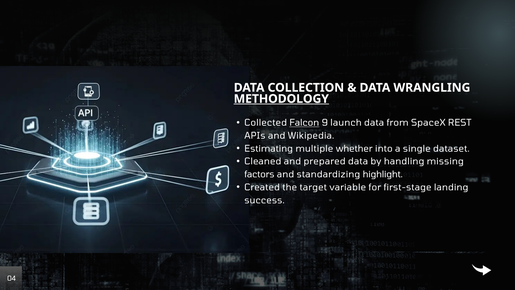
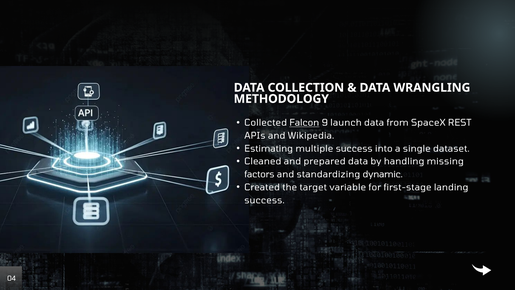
METHODOLOGY underline: present -> none
multiple whether: whether -> success
highlight: highlight -> dynamic
